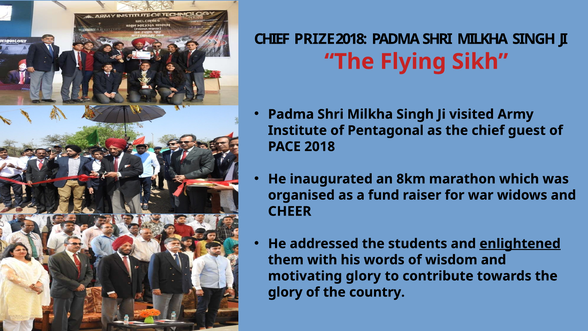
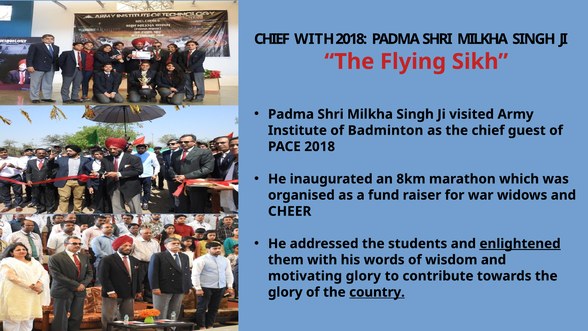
CHIEF PRIZE: PRIZE -> WITH
Pentagonal: Pentagonal -> Badminton
country underline: none -> present
